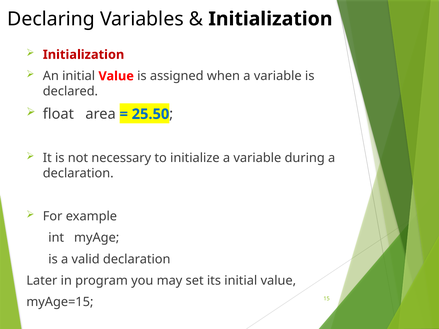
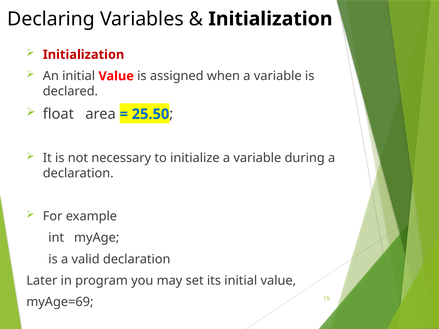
myAge=15: myAge=15 -> myAge=69
